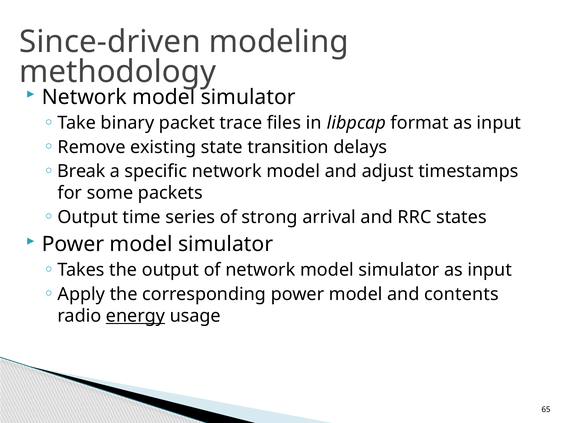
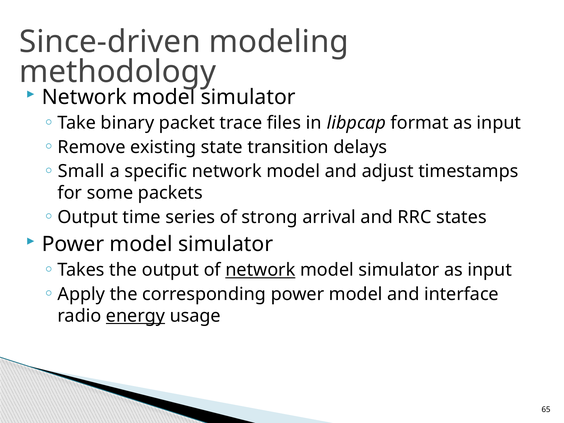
Break: Break -> Small
network at (260, 270) underline: none -> present
contents: contents -> interface
